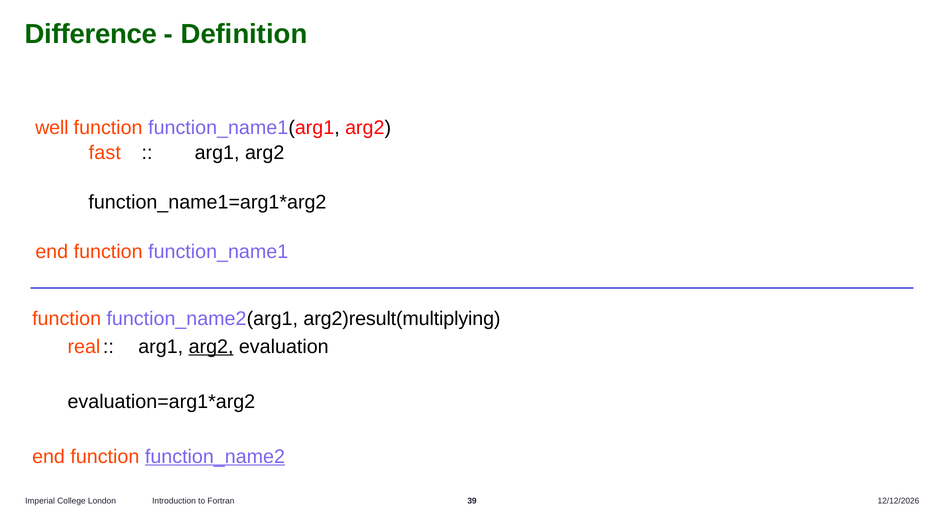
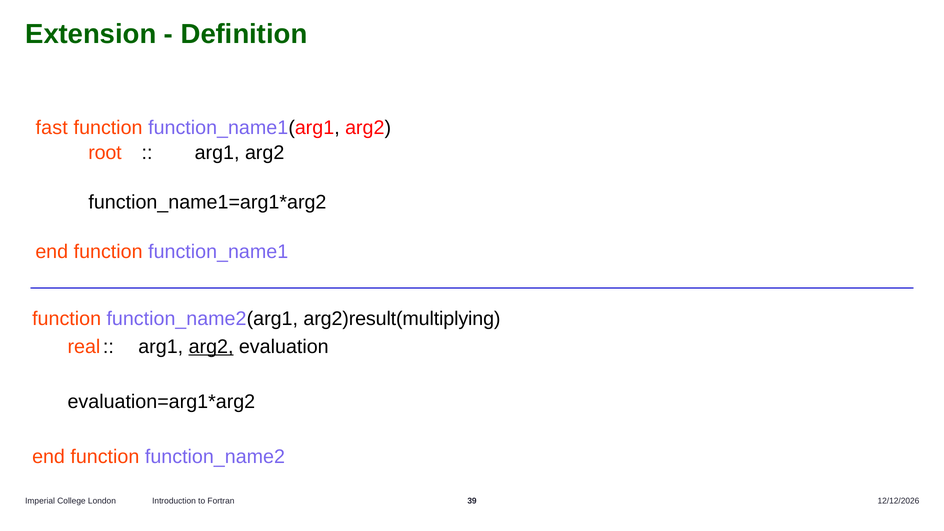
Difference: Difference -> Extension
well: well -> fast
fast: fast -> root
function_name2 underline: present -> none
